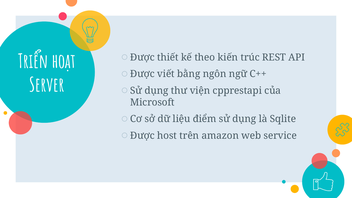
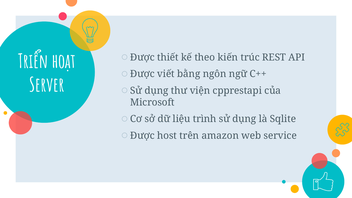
điểm: điểm -> trình
